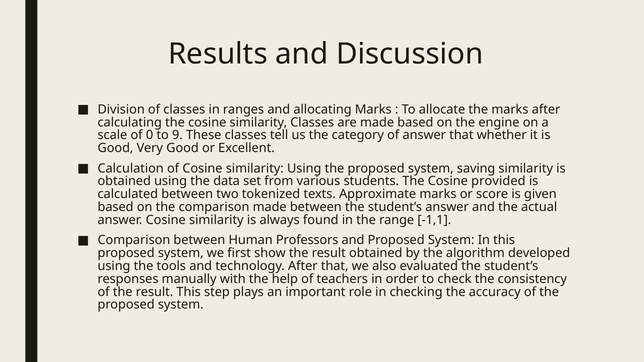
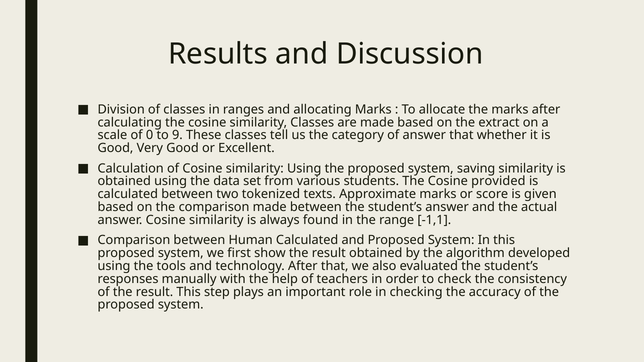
engine: engine -> extract
Human Professors: Professors -> Calculated
